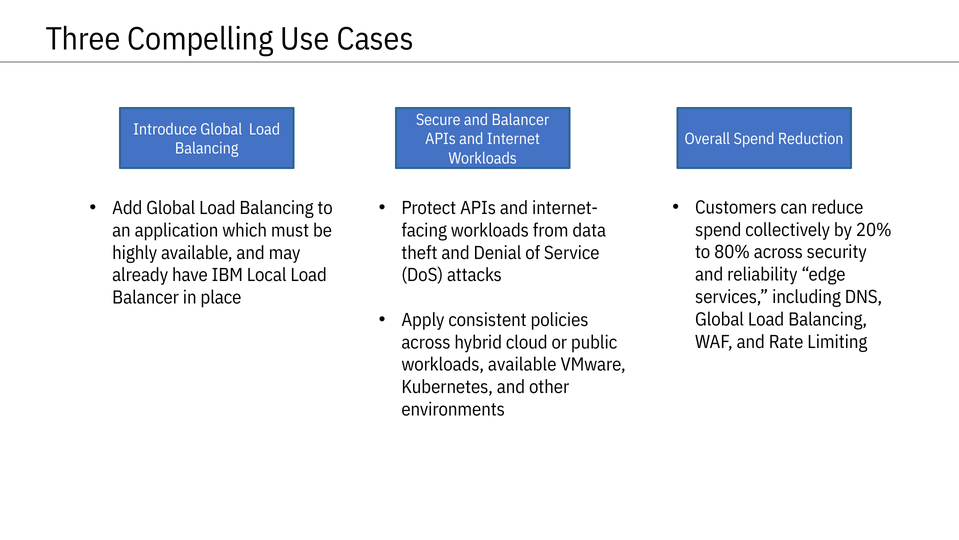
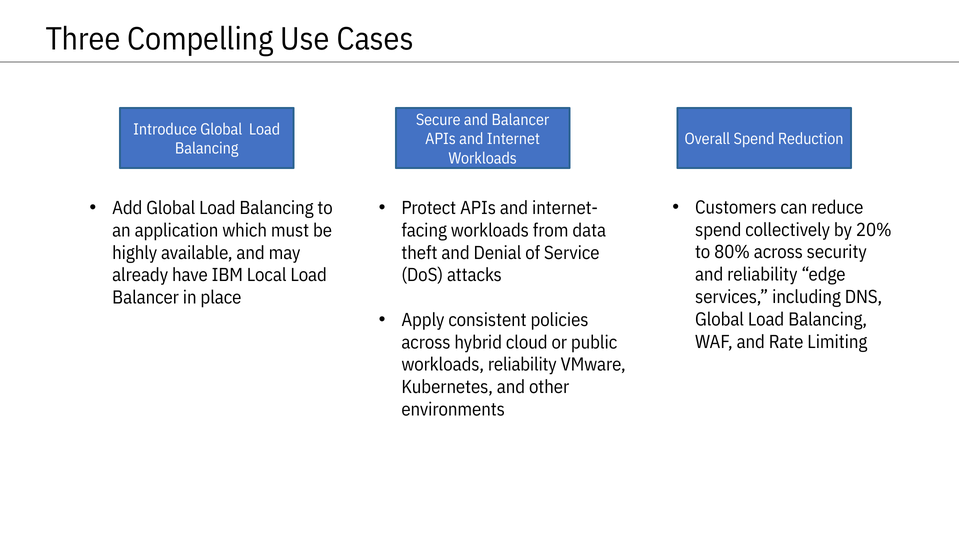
workloads available: available -> reliability
